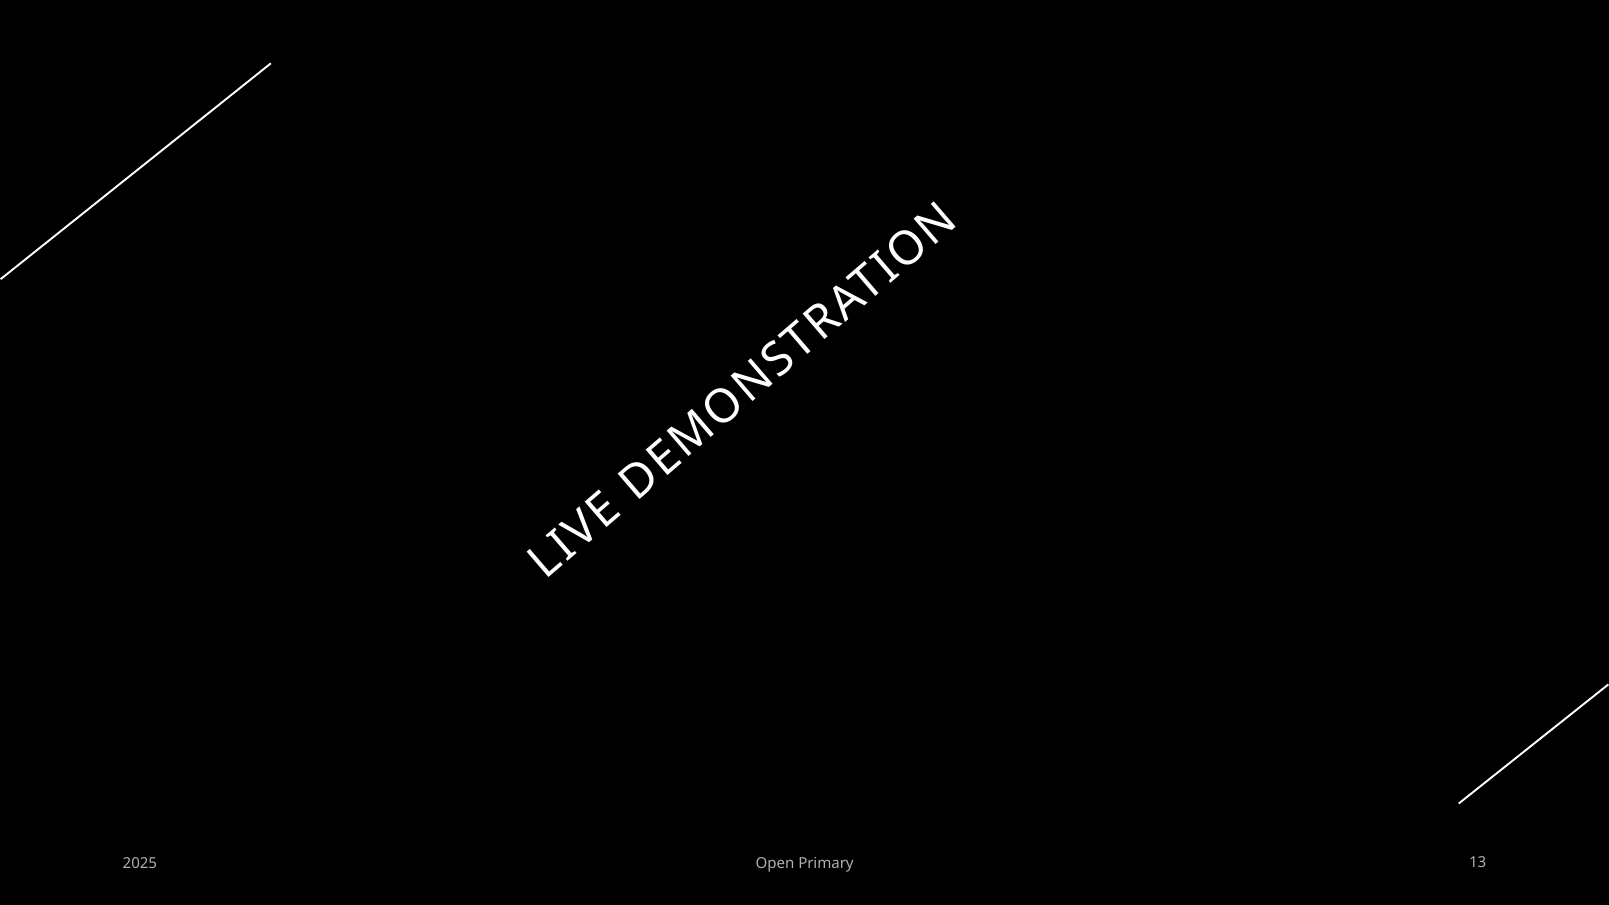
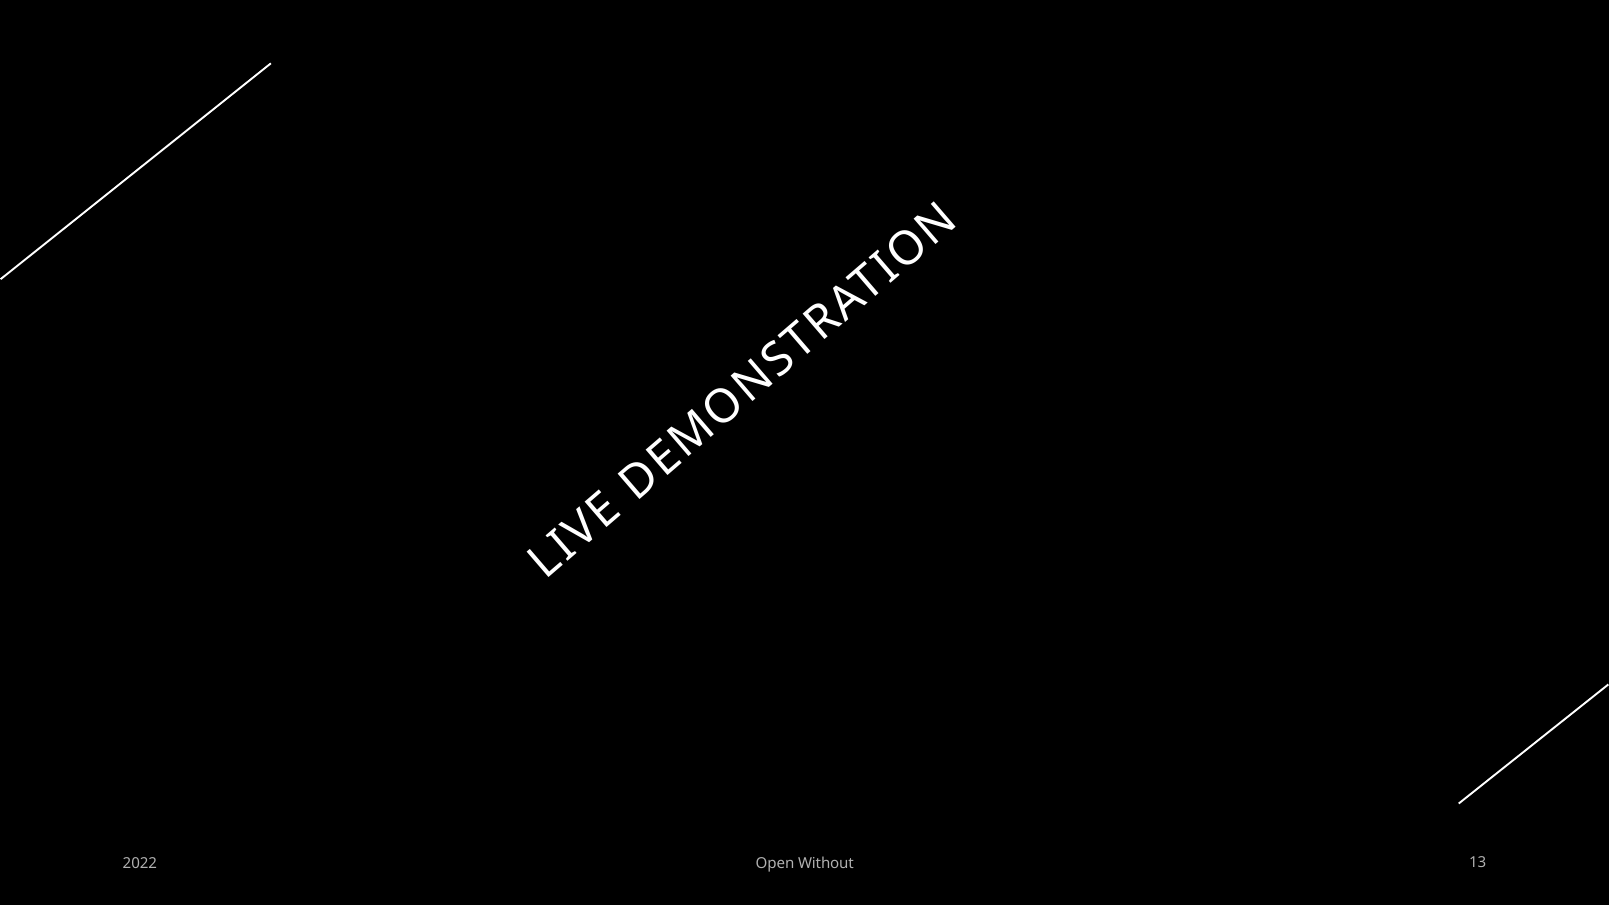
2025: 2025 -> 2022
Primary: Primary -> Without
